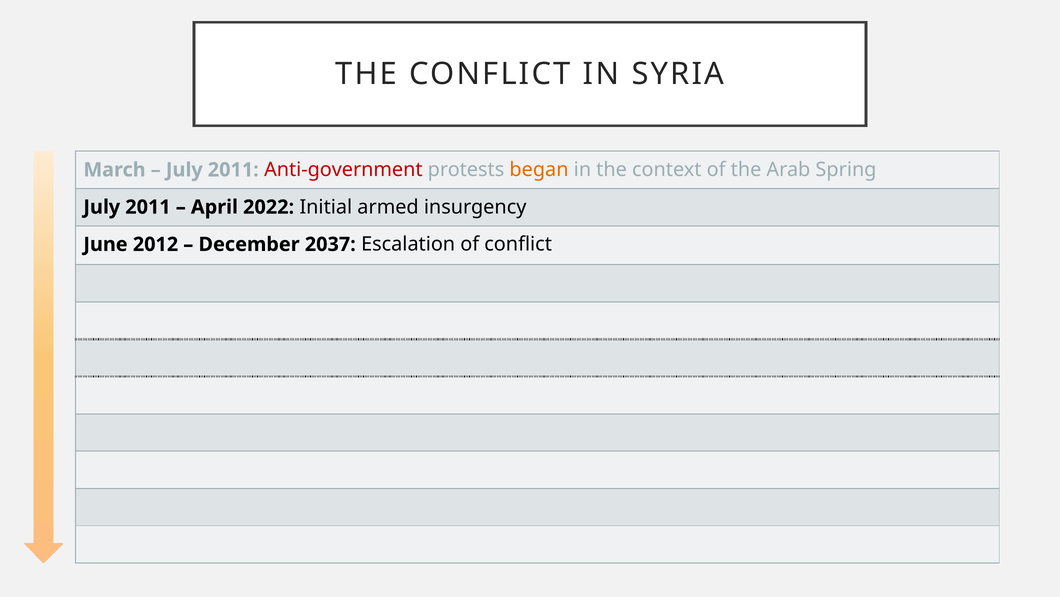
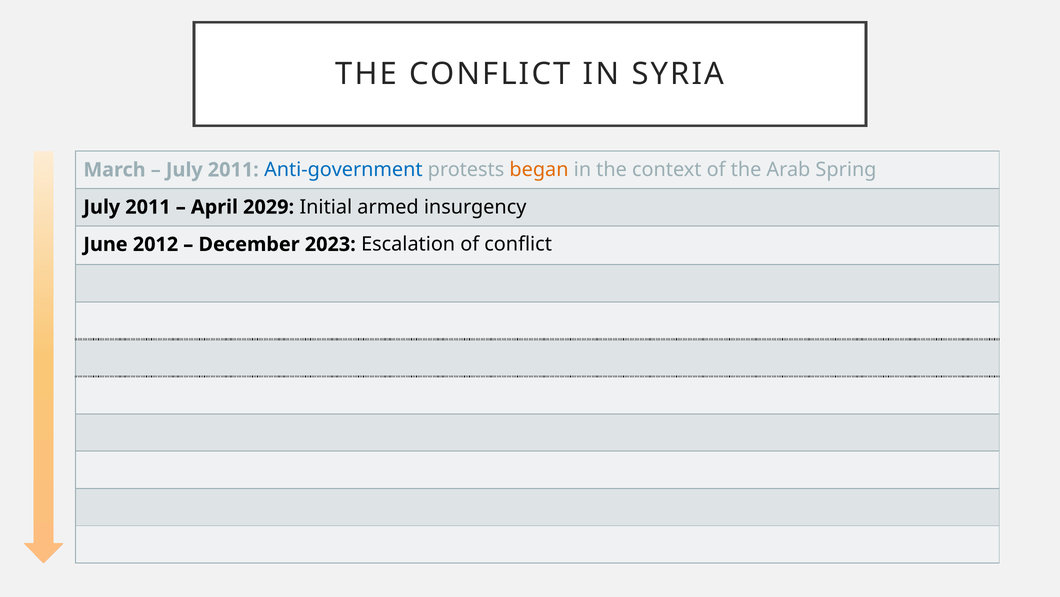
Anti-government colour: red -> blue
2022: 2022 -> 2029
2037: 2037 -> 2023
